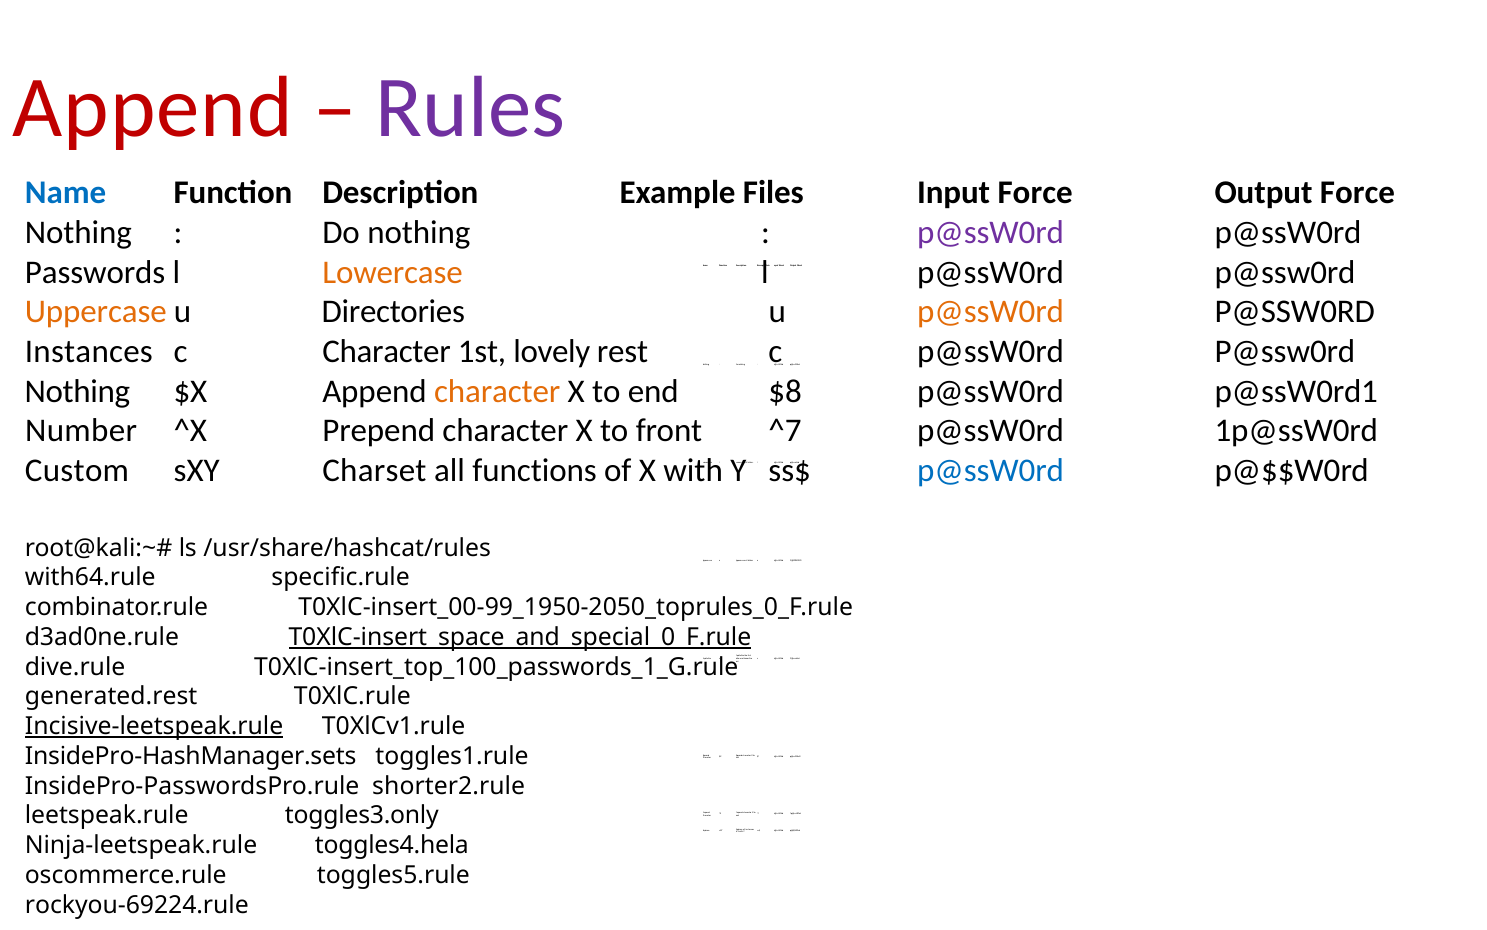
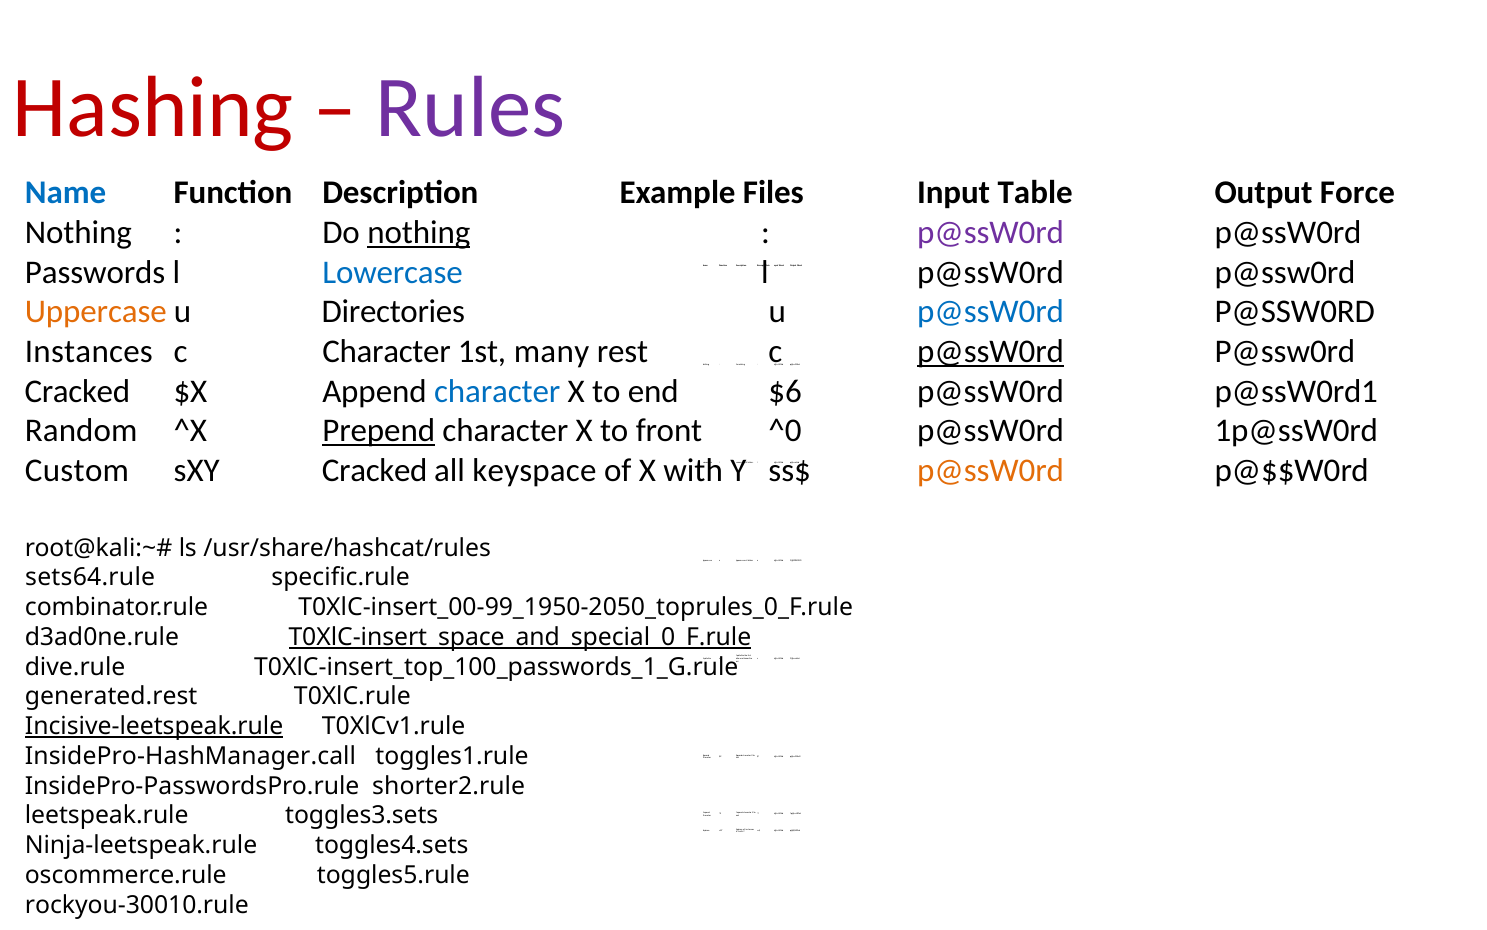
Append at (153, 108): Append -> Hashing
Input Force: Force -> Table
nothing at (419, 232) underline: none -> present
Lowercase at (393, 272) colour: orange -> blue
p@ssW0rd at (991, 312) colour: orange -> blue
lovely: lovely -> many
p@ssW0rd at (991, 351) underline: none -> present
Nothing at (77, 391): Nothing -> Cracked
character at (497, 391) colour: orange -> blue
$8: $8 -> $6
Number: Number -> Random
Prepend at (379, 431) underline: none -> present
^7: ^7 -> ^0
sXY Charset: Charset -> Cracked
functions: functions -> keyspace
p@ssW0rd at (991, 470) colour: blue -> orange
with64.rule: with64.rule -> sets64.rule
InsidePro-HashManager.sets: InsidePro-HashManager.sets -> InsidePro-HashManager.call
toggles3.only: toggles3.only -> toggles3.sets
toggles4.hela: toggles4.hela -> toggles4.sets
rockyou-69224.rule: rockyou-69224.rule -> rockyou-30010.rule
